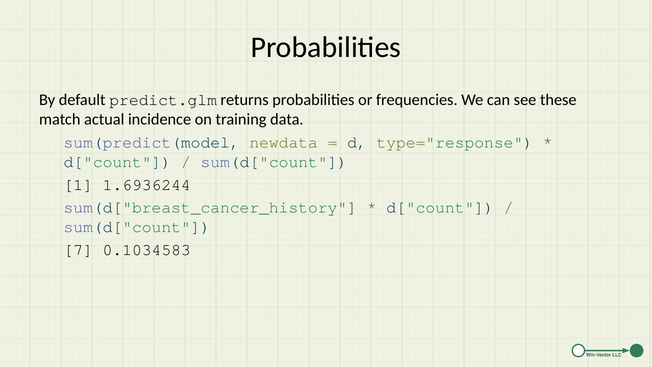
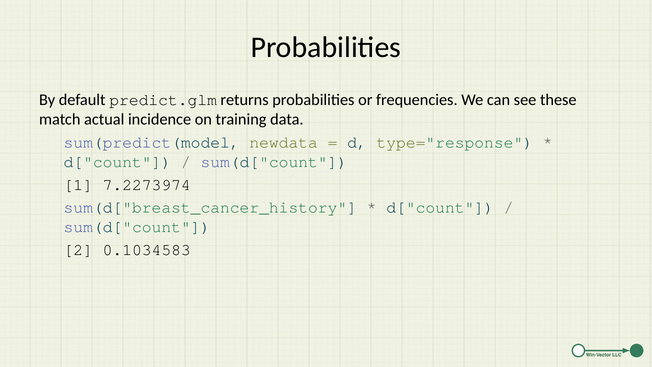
1.6936244: 1.6936244 -> 7.2273974
7: 7 -> 2
